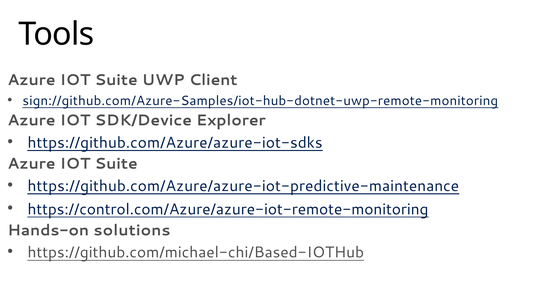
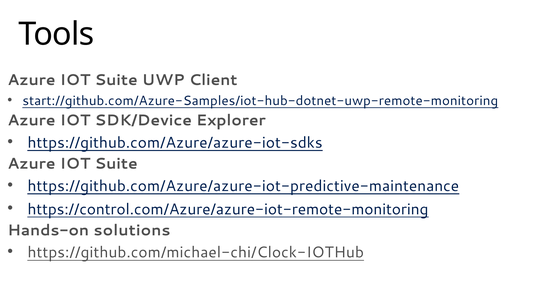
sign://github.com/Azure-Samples/iot-hub-dotnet-uwp-remote-monitoring: sign://github.com/Azure-Samples/iot-hub-dotnet-uwp-remote-monitoring -> start://github.com/Azure-Samples/iot-hub-dotnet-uwp-remote-monitoring
https://github.com/michael-chi/Based-IOTHub: https://github.com/michael-chi/Based-IOTHub -> https://github.com/michael-chi/Clock-IOTHub
